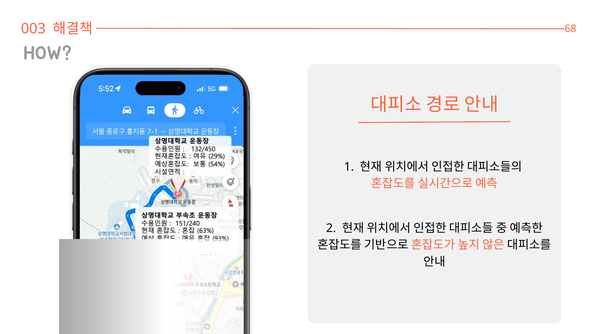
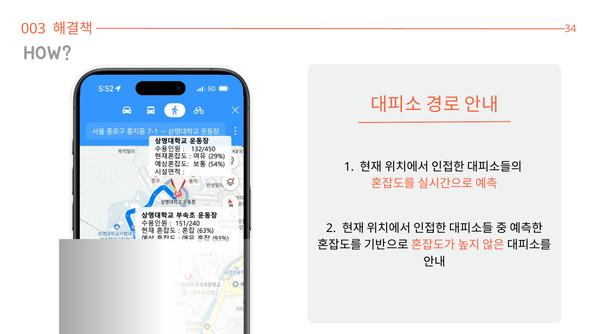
68: 68 -> 34
